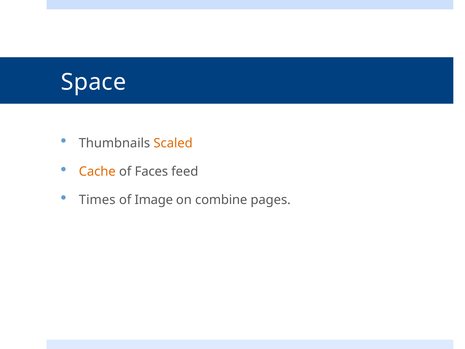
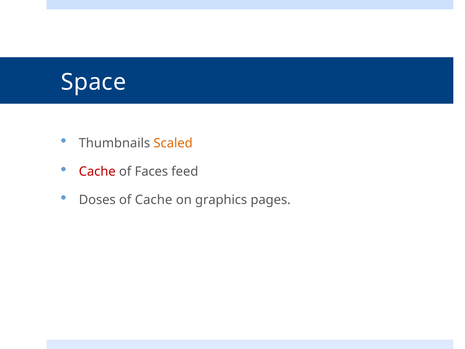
Cache at (97, 171) colour: orange -> red
Times: Times -> Doses
of Image: Image -> Cache
combine: combine -> graphics
